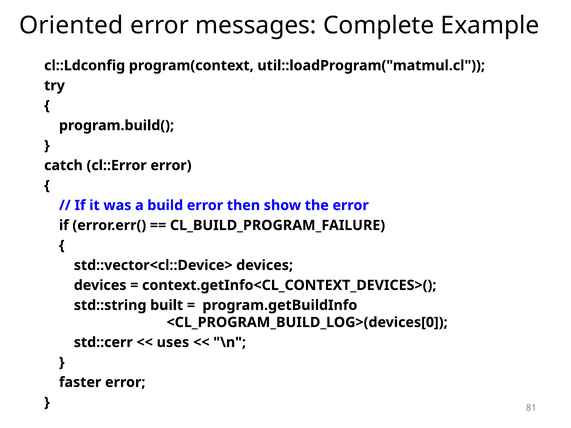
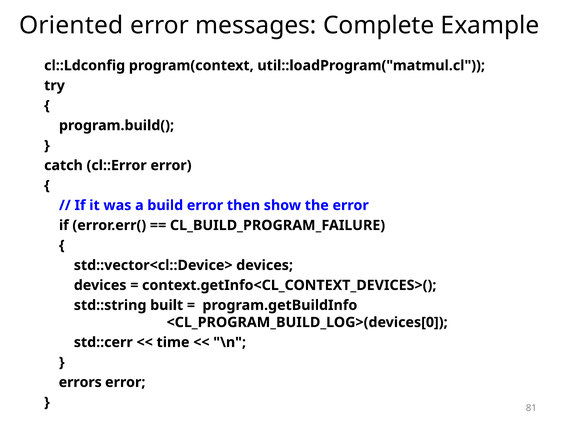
uses: uses -> time
faster: faster -> errors
